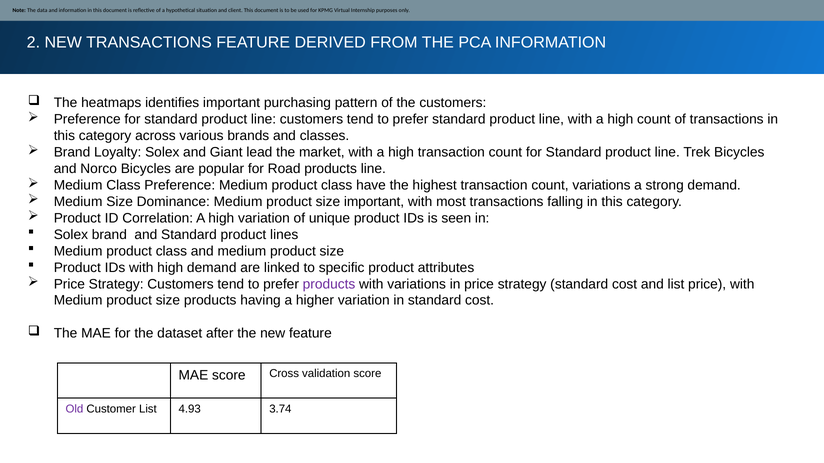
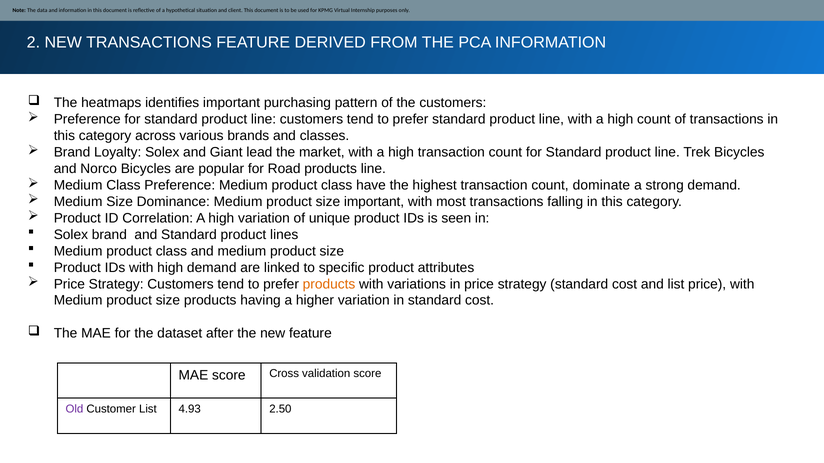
count variations: variations -> dominate
products at (329, 284) colour: purple -> orange
3.74: 3.74 -> 2.50
